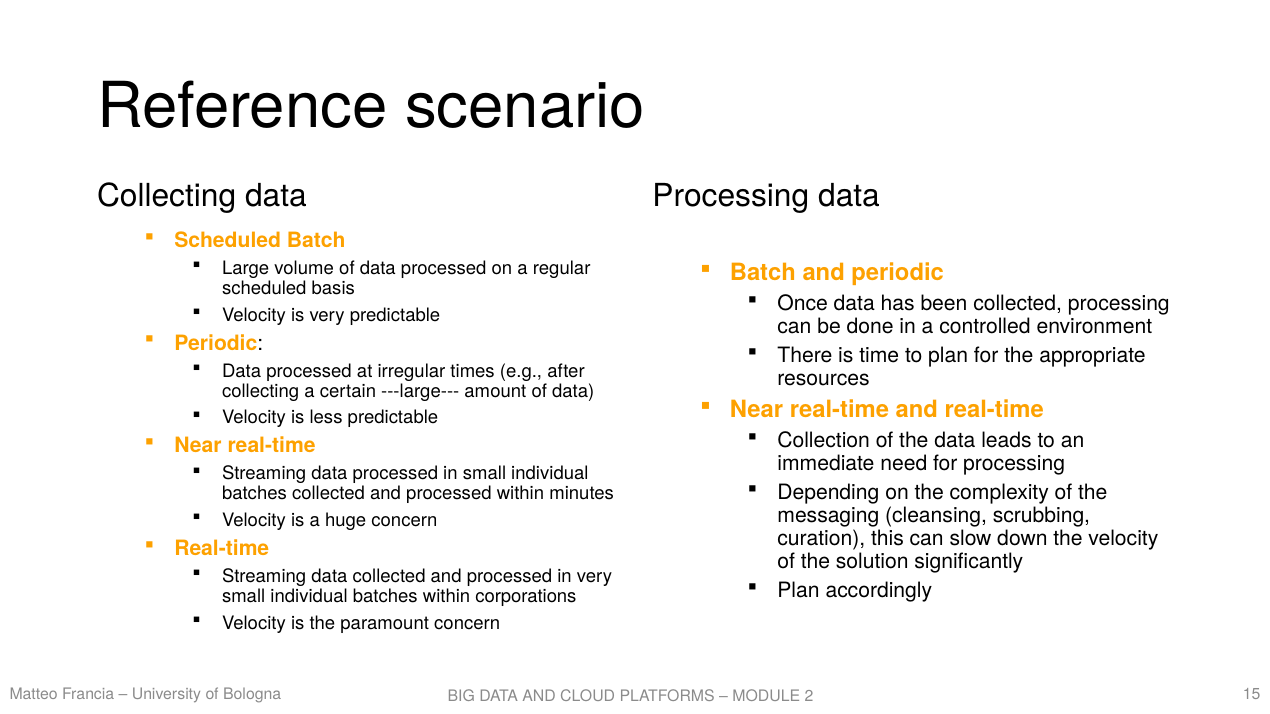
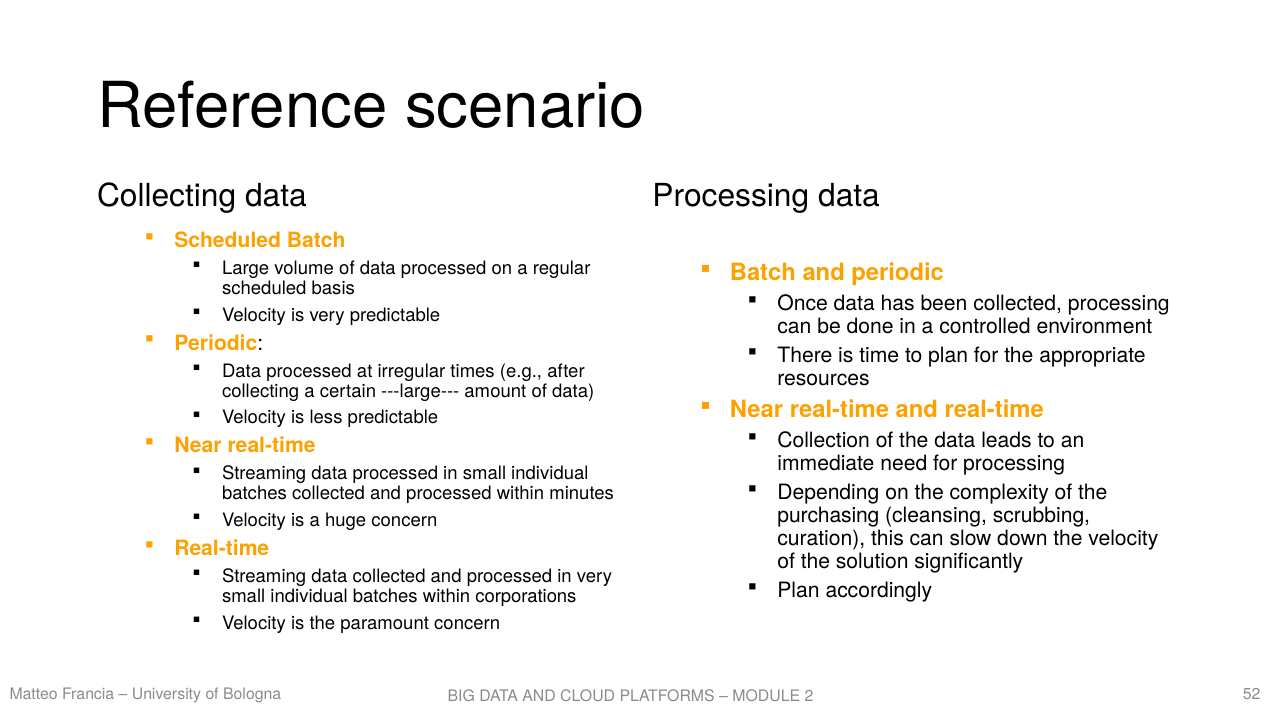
messaging: messaging -> purchasing
15: 15 -> 52
